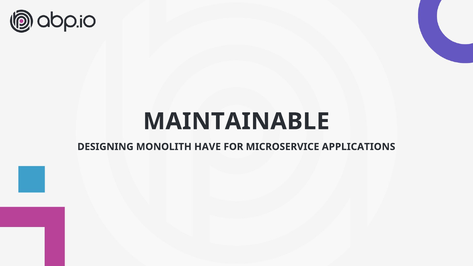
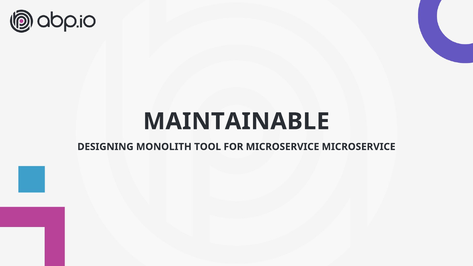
HAVE: HAVE -> TOOL
MICROSERVICE APPLICATIONS: APPLICATIONS -> MICROSERVICE
